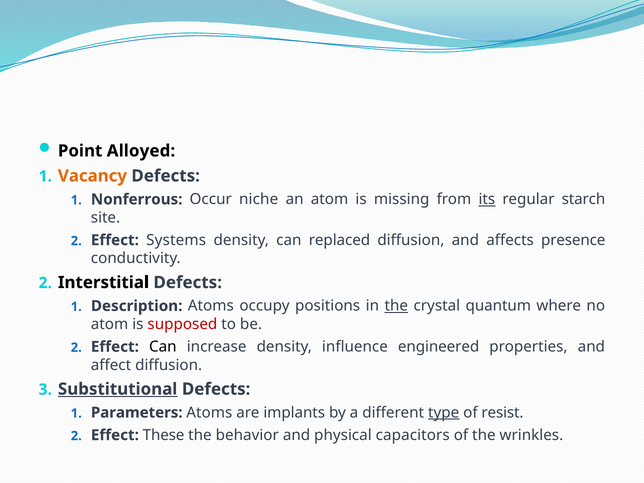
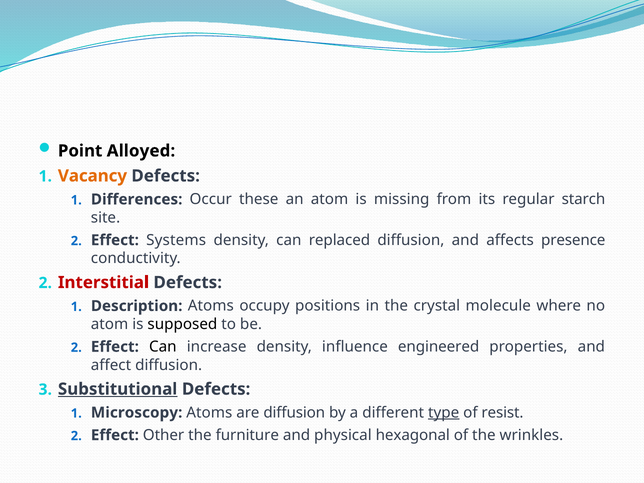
Nonferrous: Nonferrous -> Differences
niche: niche -> these
its underline: present -> none
Interstitial colour: black -> red
the at (396, 306) underline: present -> none
quantum: quantum -> molecule
supposed colour: red -> black
Parameters: Parameters -> Microscopy
are implants: implants -> diffusion
These: These -> Other
behavior: behavior -> furniture
capacitors: capacitors -> hexagonal
